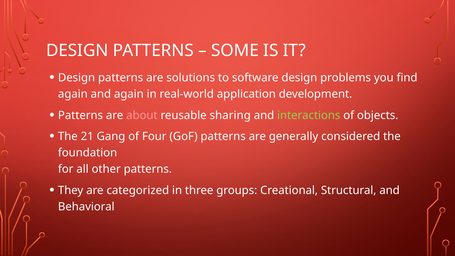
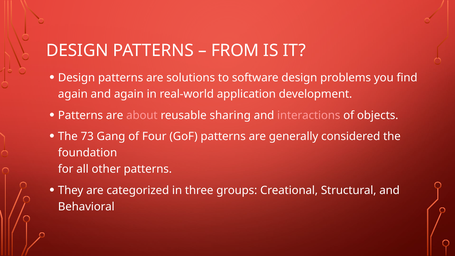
SOME: SOME -> FROM
interactions colour: light green -> pink
21: 21 -> 73
